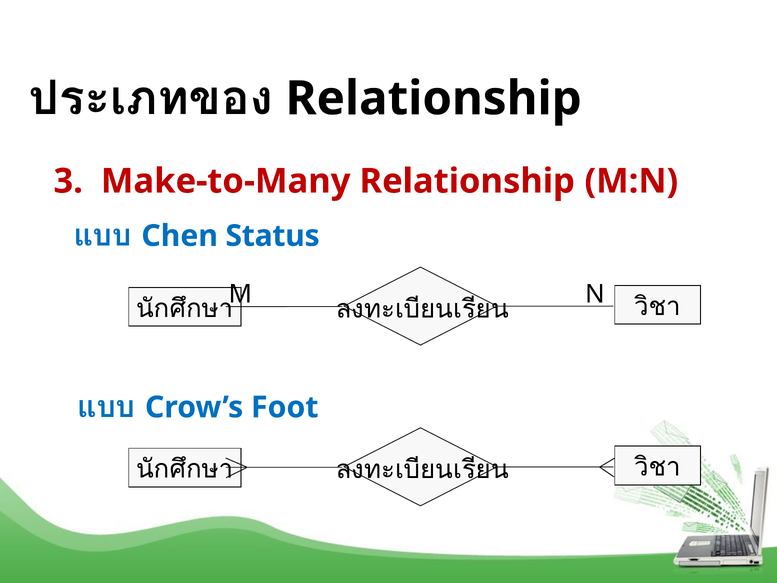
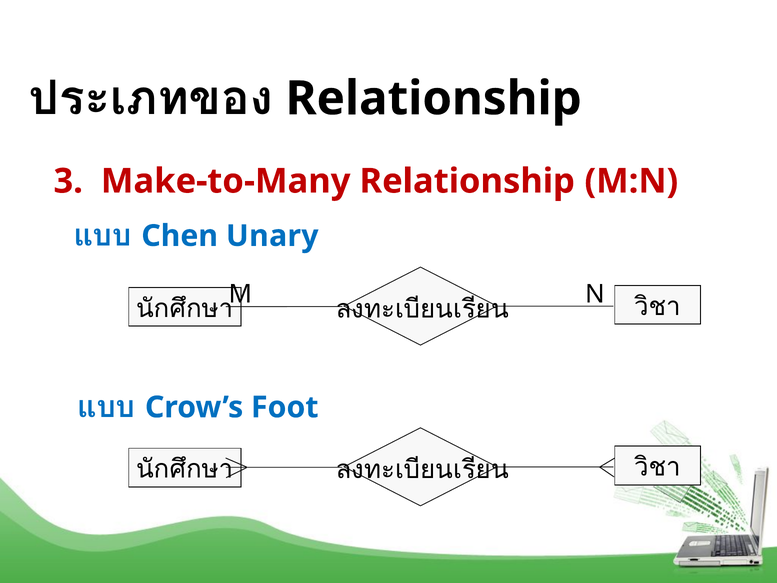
Status: Status -> Unary
